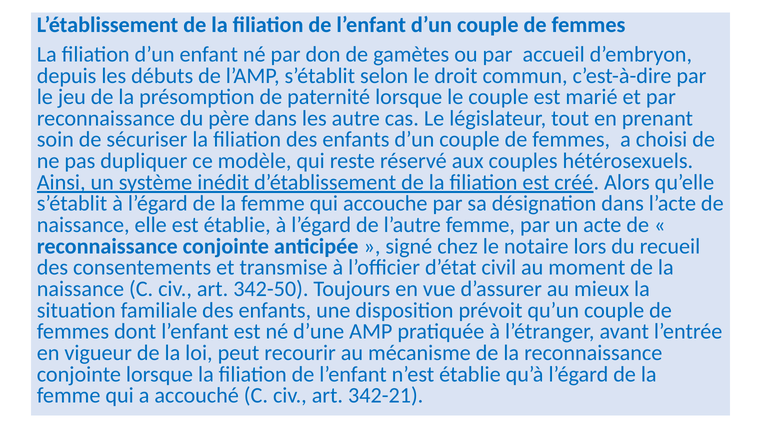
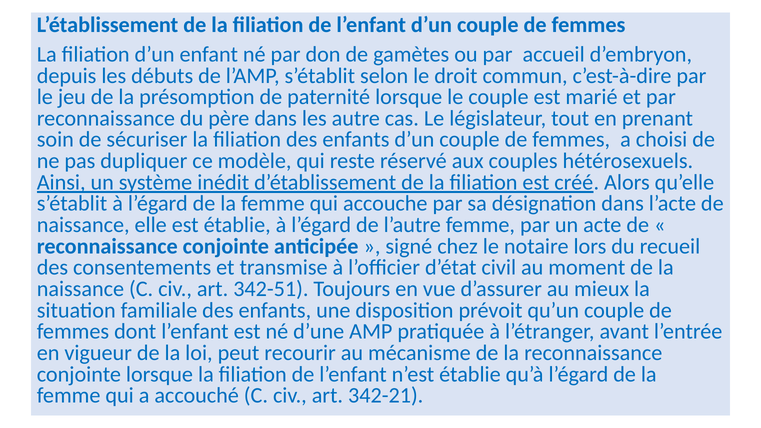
342-50: 342-50 -> 342-51
